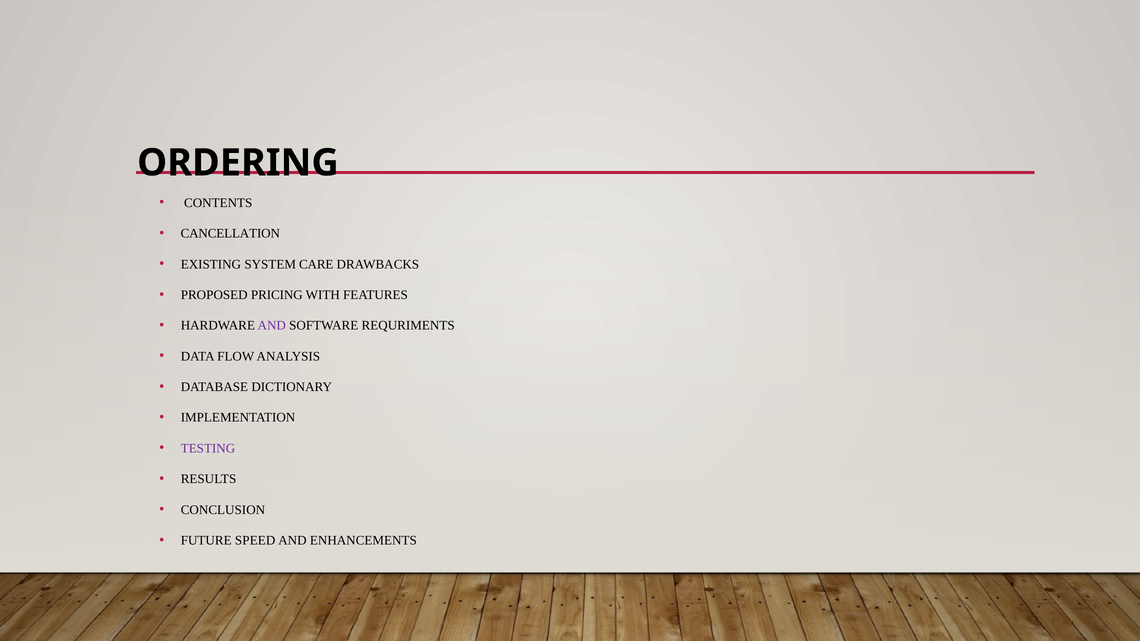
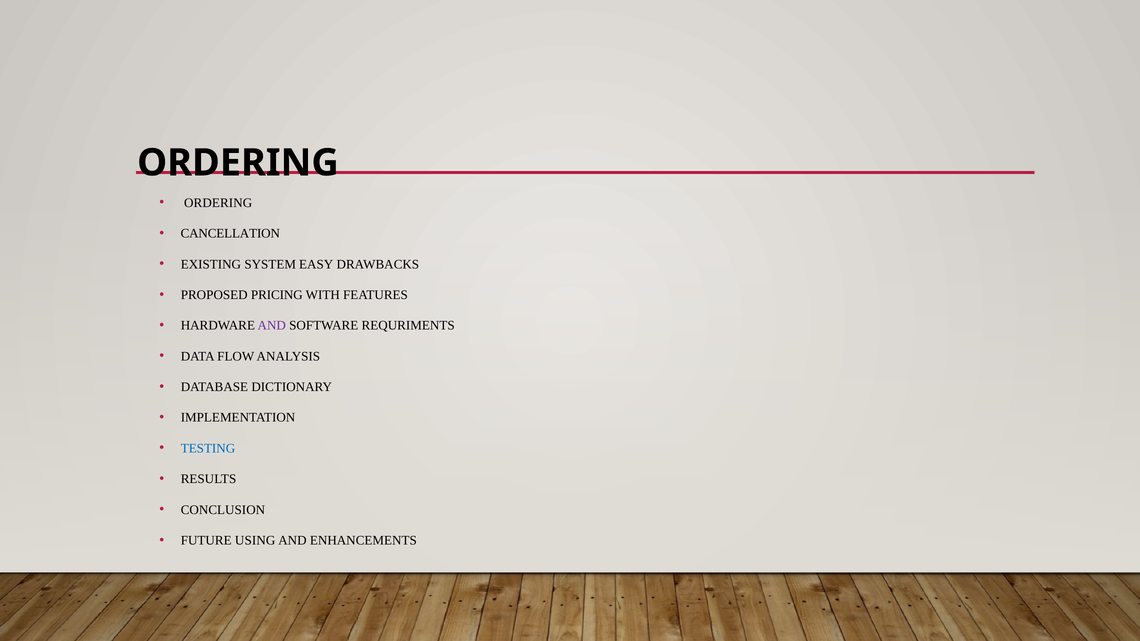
CONTENTS at (218, 203): CONTENTS -> ORDERING
CARE: CARE -> EASY
TESTING colour: purple -> blue
SPEED: SPEED -> USING
